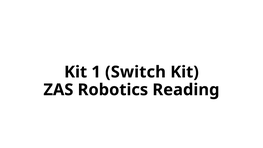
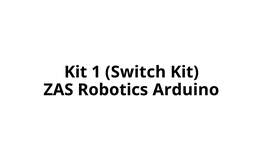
Reading: Reading -> Arduino
